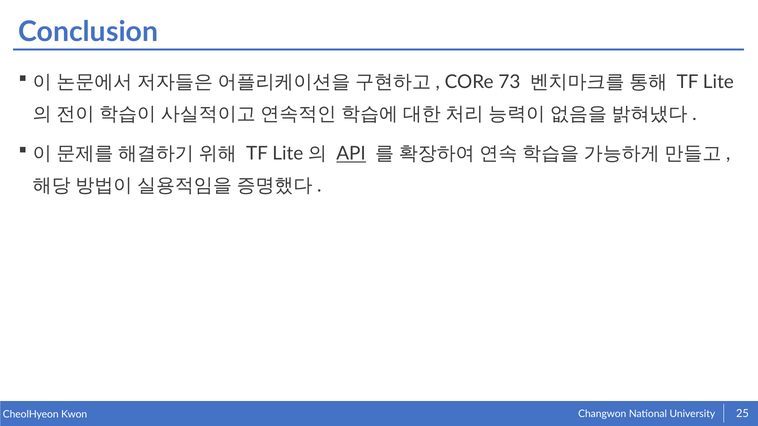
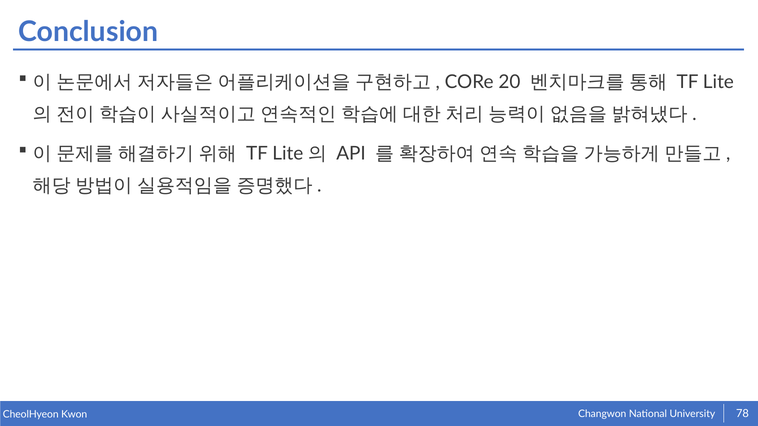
73: 73 -> 20
API underline: present -> none
25: 25 -> 78
